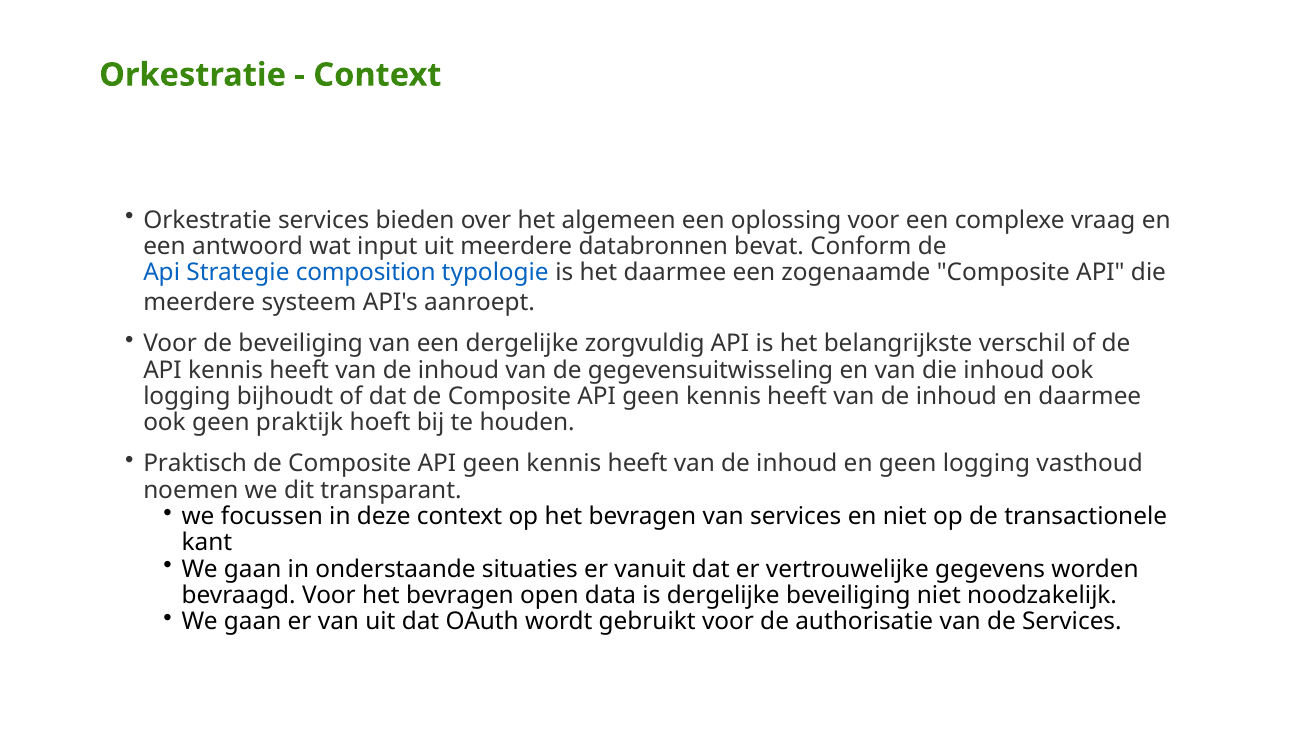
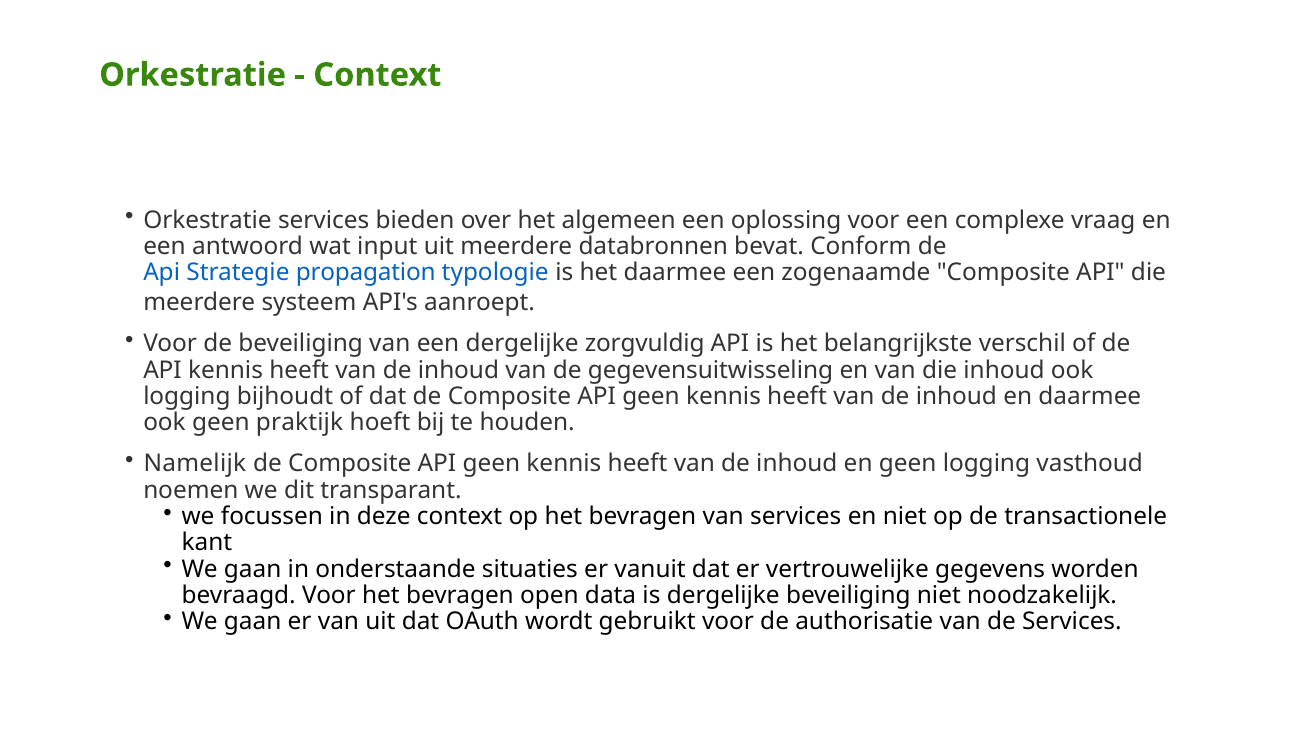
composition: composition -> propagation
Praktisch: Praktisch -> Namelijk
